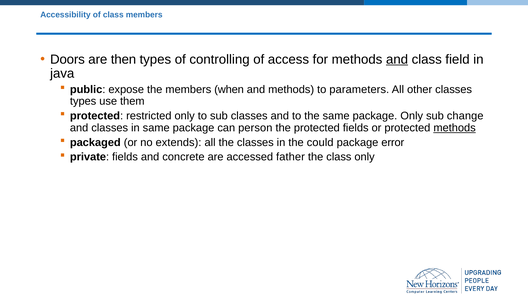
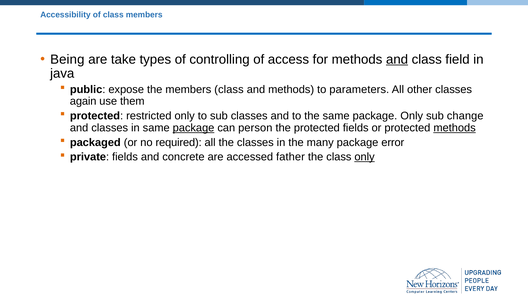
Doors: Doors -> Being
then: then -> take
members when: when -> class
types at (83, 101): types -> again
package at (194, 128) underline: none -> present
extends: extends -> required
could: could -> many
only at (365, 157) underline: none -> present
